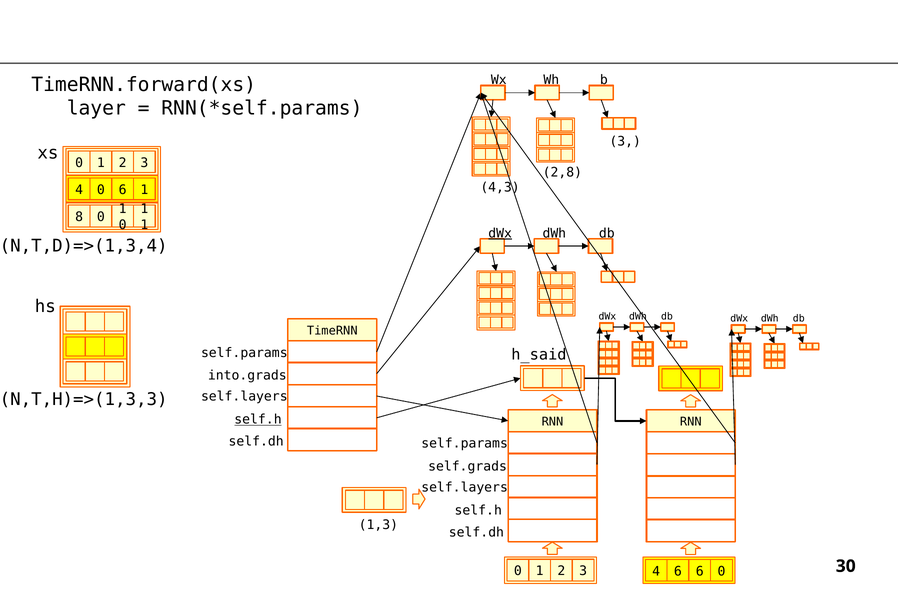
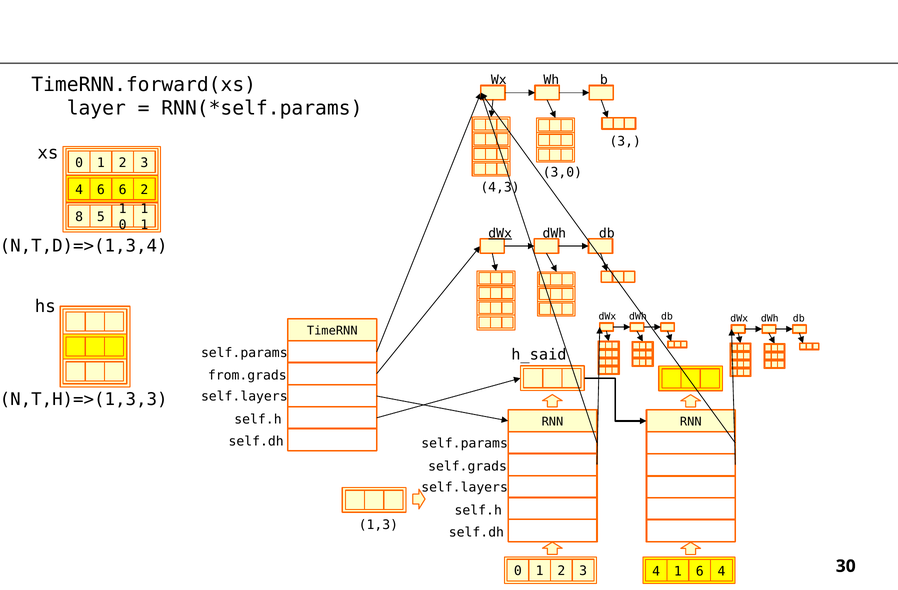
2,8: 2,8 -> 3,0
4 0: 0 -> 6
6 1: 1 -> 2
8 0: 0 -> 5
into.grads: into.grads -> from.grads
self.h at (258, 419) underline: present -> none
4 6: 6 -> 1
6 0: 0 -> 4
